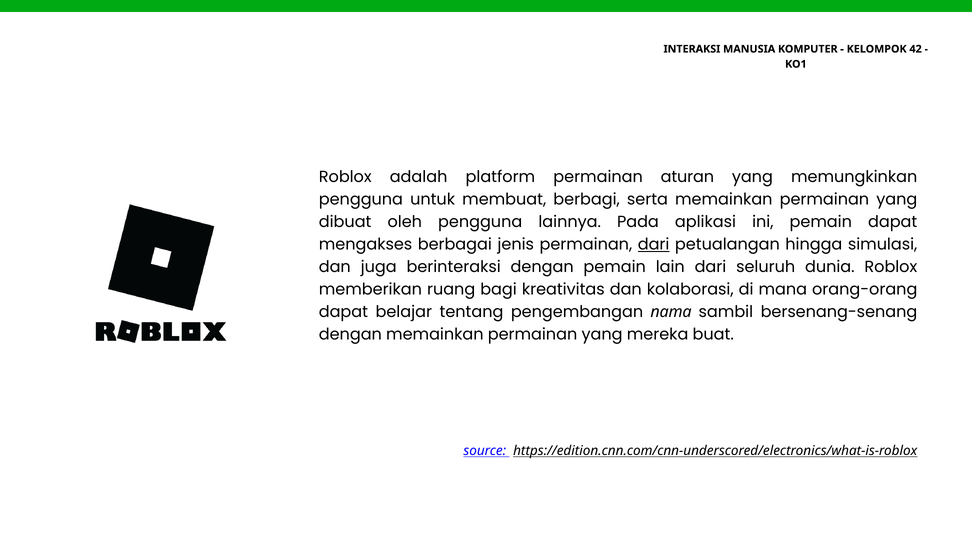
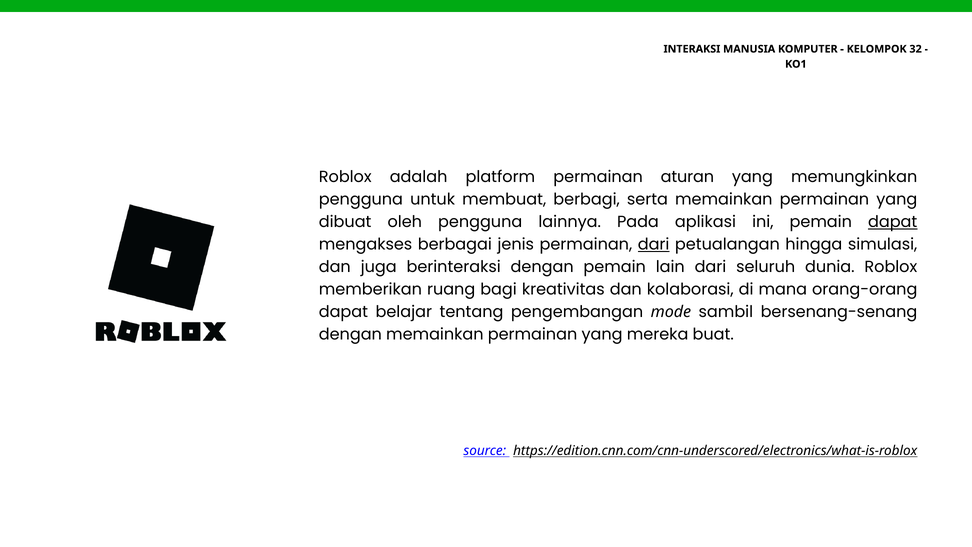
42: 42 -> 32
dapat at (893, 222) underline: none -> present
nama: nama -> mode
